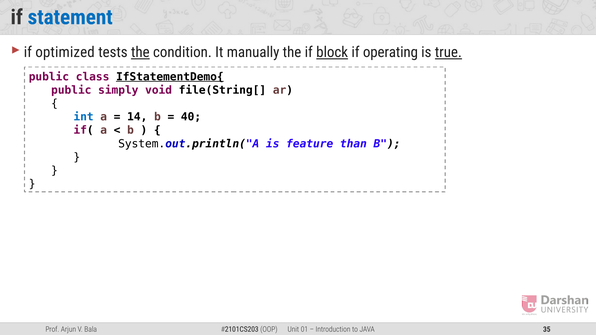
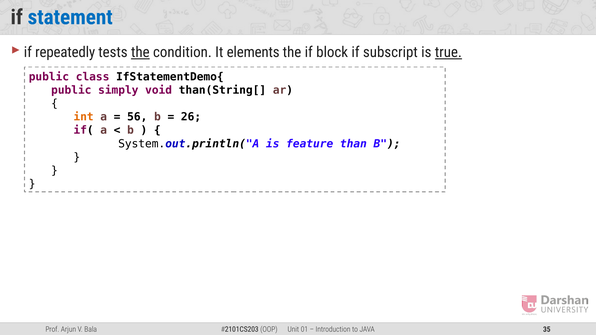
optimized: optimized -> repeatedly
manually: manually -> elements
block underline: present -> none
operating: operating -> subscript
IfStatementDemo{ underline: present -> none
file(String[: file(String[ -> than(String[
int colour: blue -> orange
14: 14 -> 56
40: 40 -> 26
